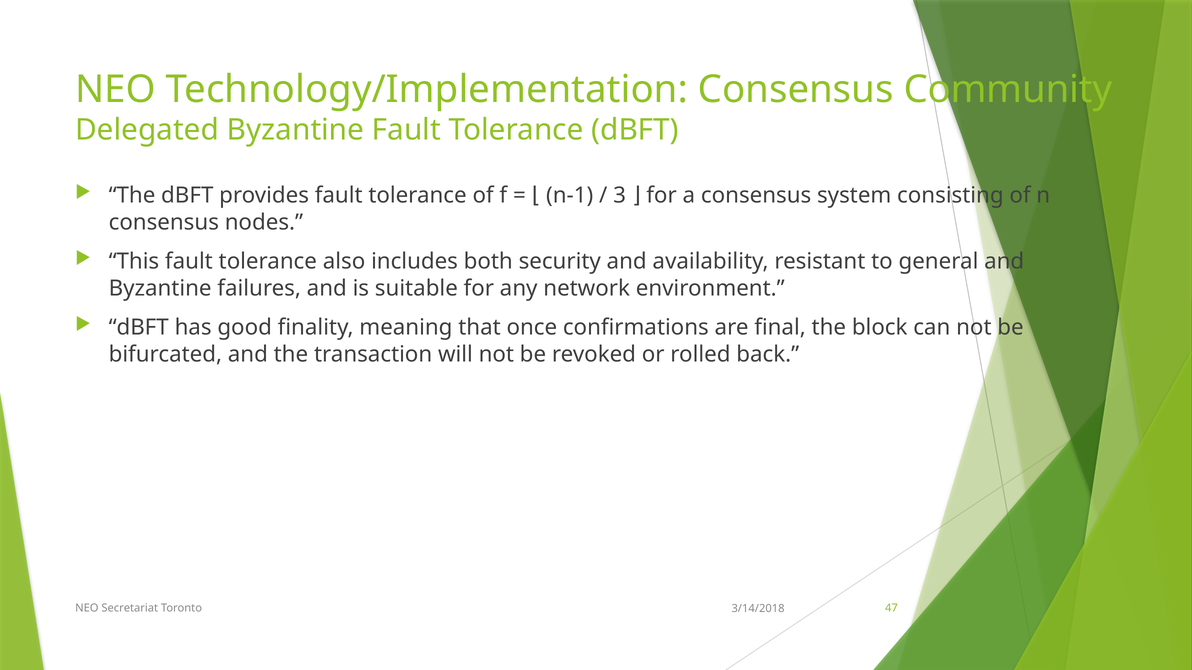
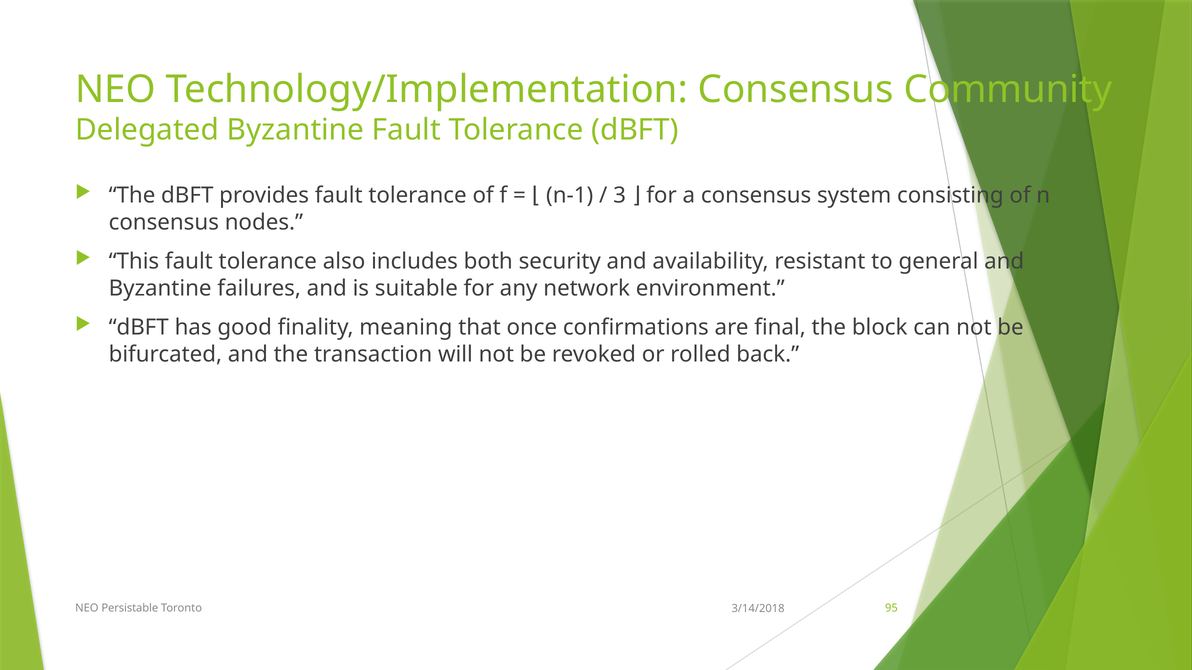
Secretariat: Secretariat -> Persistable
47: 47 -> 95
